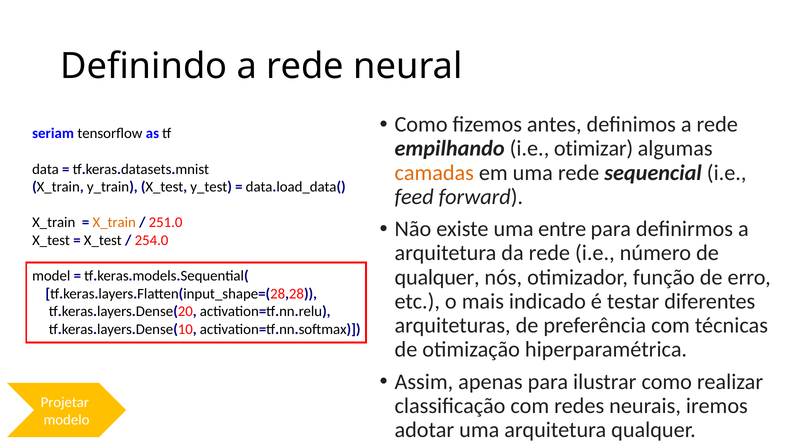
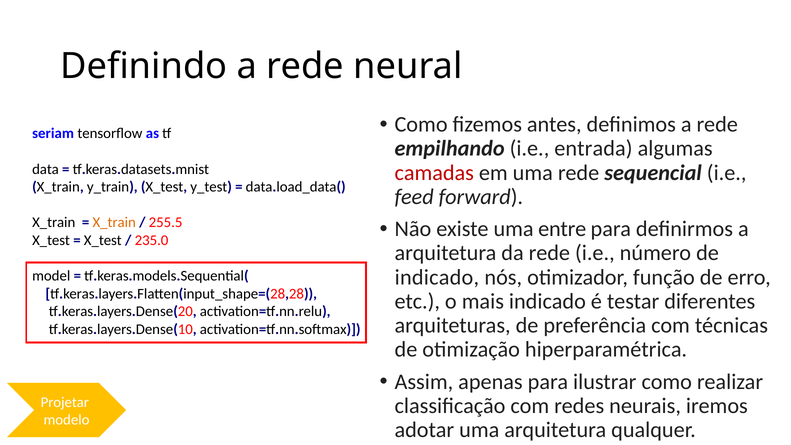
otimizar: otimizar -> entrada
camadas colour: orange -> red
251.0: 251.0 -> 255.5
254.0: 254.0 -> 235.0
qualquer at (437, 277): qualquer -> indicado
